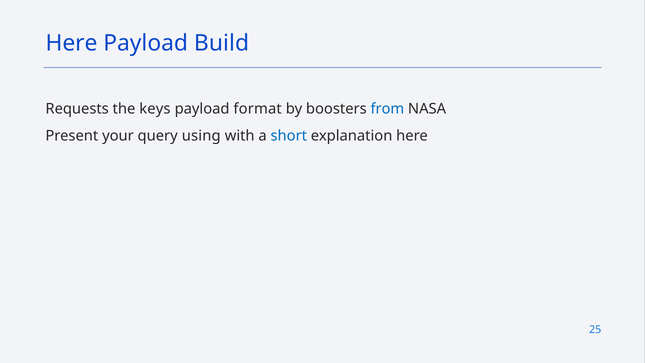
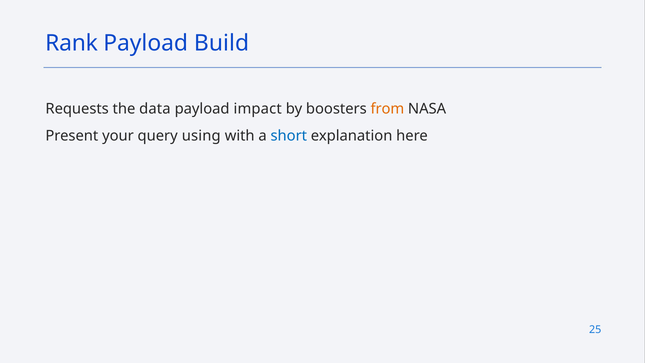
Here at (71, 43): Here -> Rank
keys: keys -> data
format: format -> impact
from colour: blue -> orange
